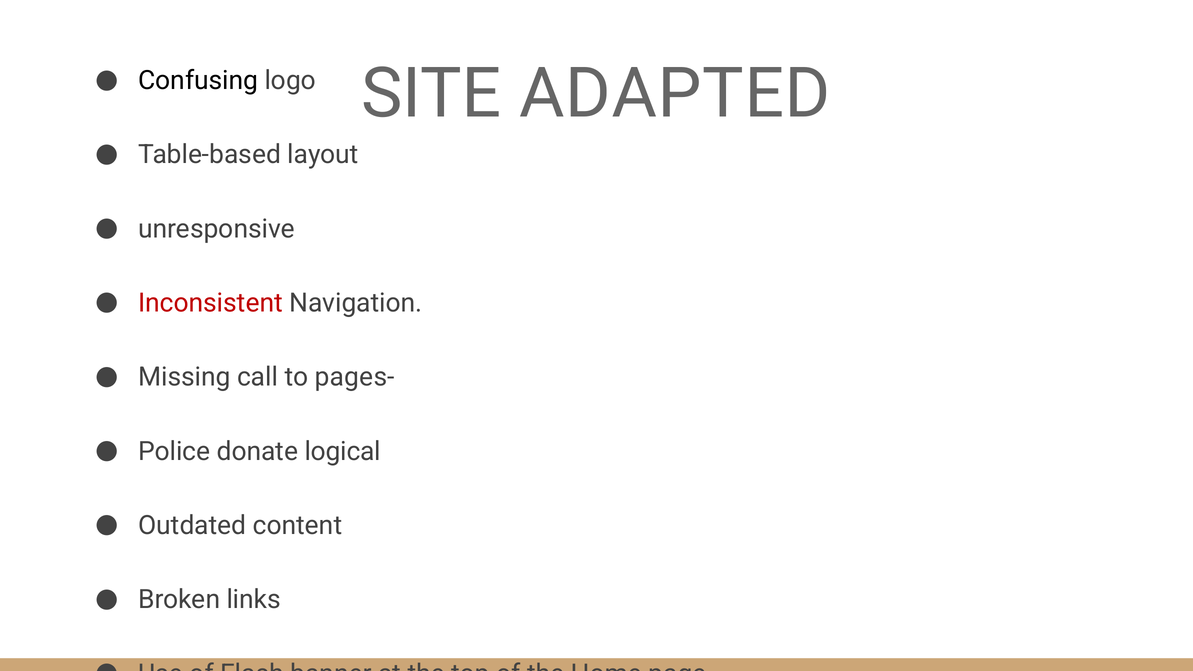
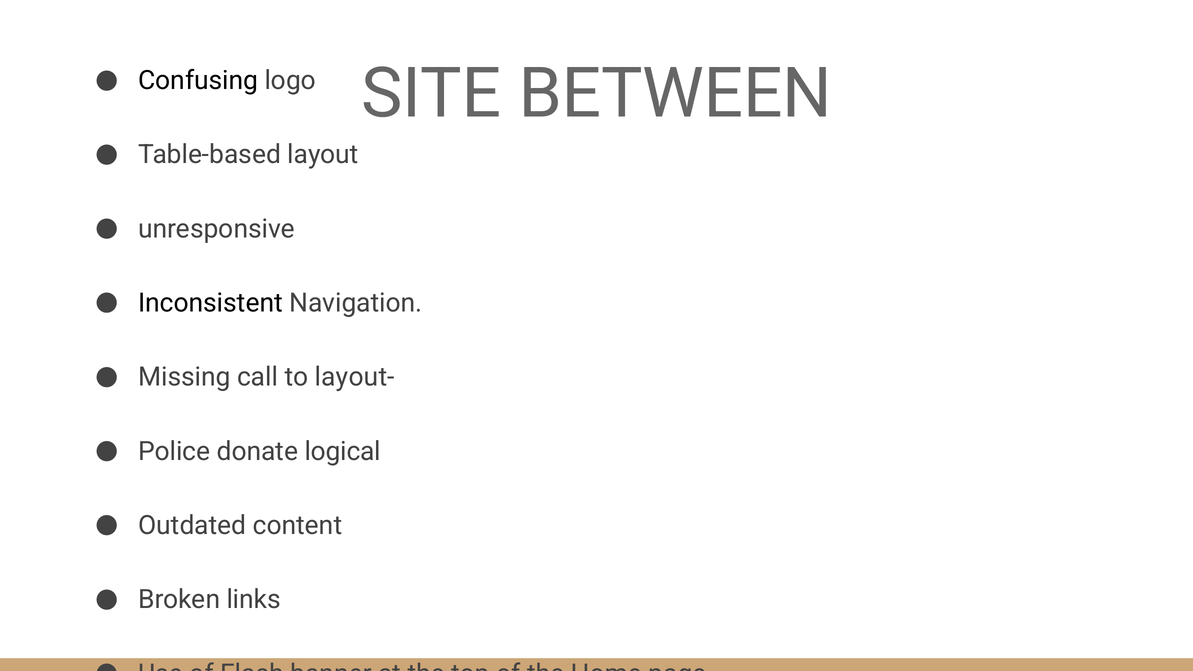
ADAPTED: ADAPTED -> BETWEEN
Inconsistent colour: red -> black
pages-: pages- -> layout-
